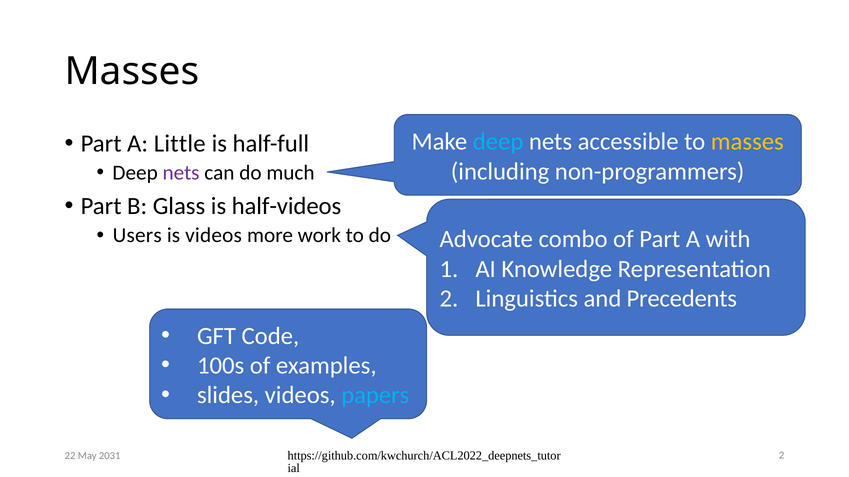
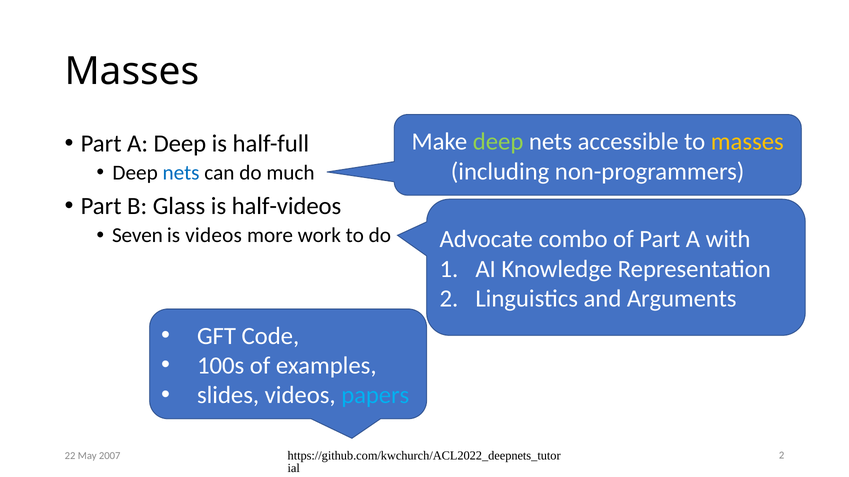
A Little: Little -> Deep
deep at (498, 142) colour: light blue -> light green
nets at (181, 173) colour: purple -> blue
Users: Users -> Seven
Precedents: Precedents -> Arguments
2031: 2031 -> 2007
